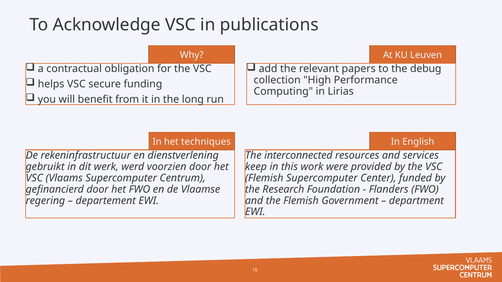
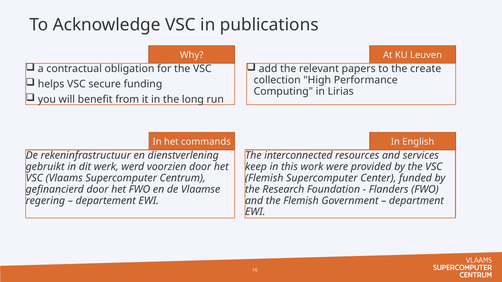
debug: debug -> create
techniques: techniques -> commands
